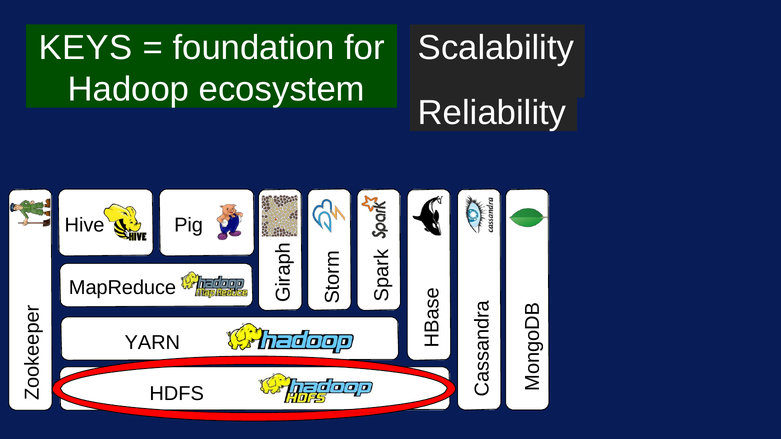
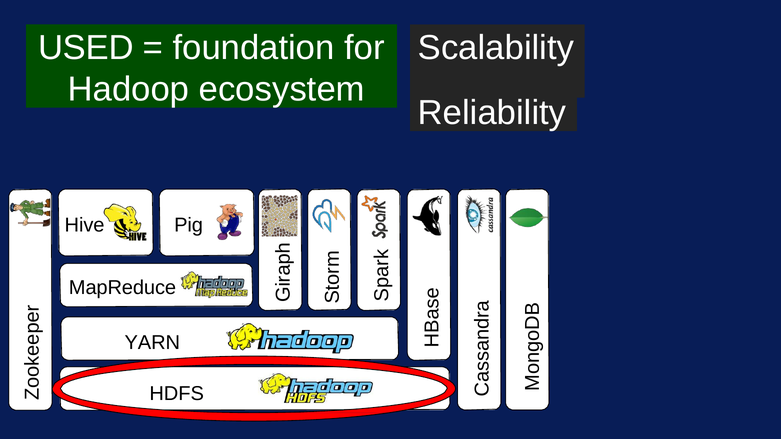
KEYS: KEYS -> USED
